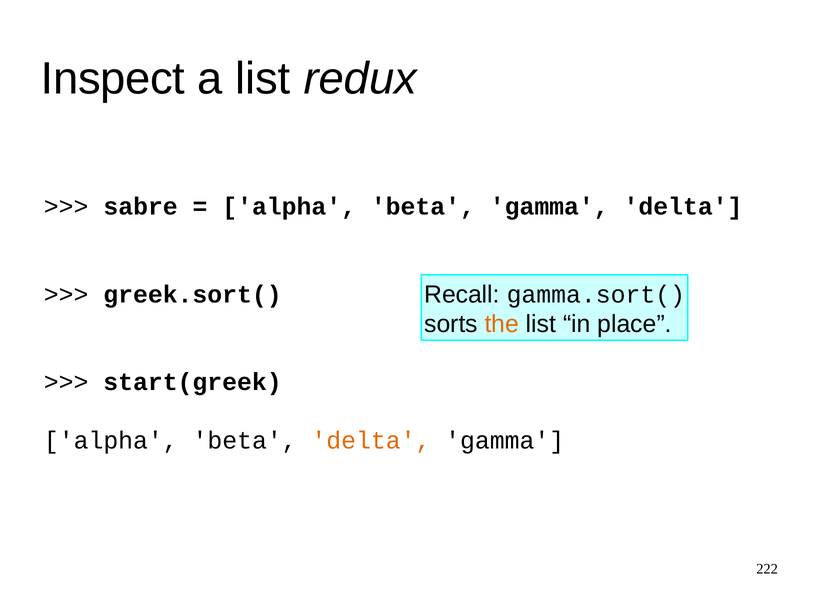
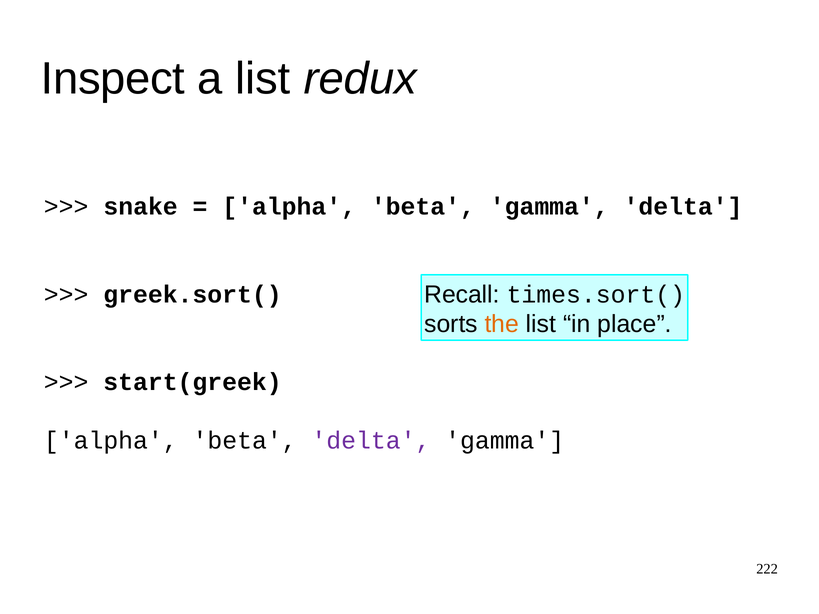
sabre: sabre -> snake
gamma.sort(: gamma.sort( -> times.sort(
delta at (371, 441) colour: orange -> purple
